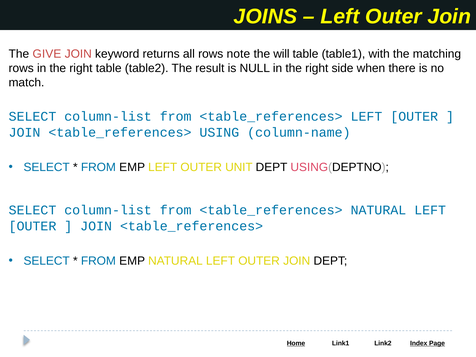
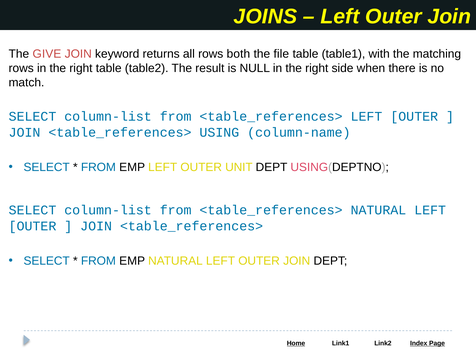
note: note -> both
will: will -> file
